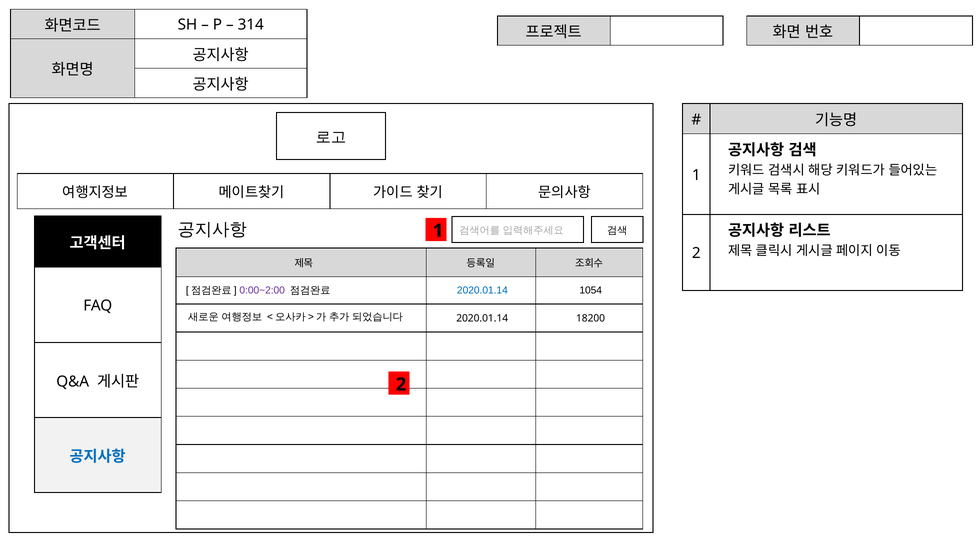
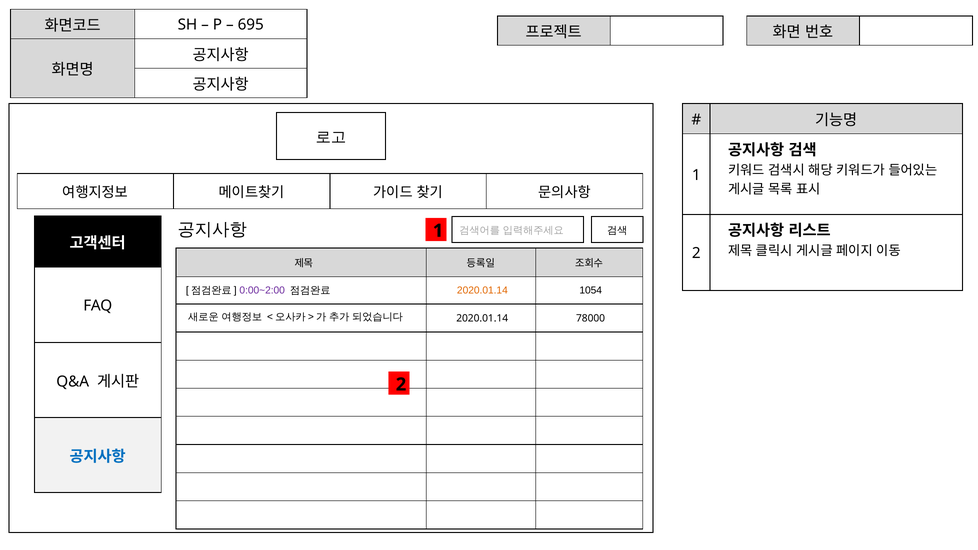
314: 314 -> 695
2020.01.14 at (482, 291) colour: blue -> orange
18200: 18200 -> 78000
